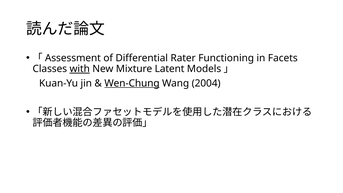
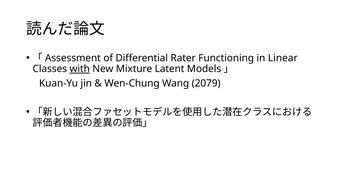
Facets: Facets -> Linear
Wen-Chung underline: present -> none
2004: 2004 -> 2079
